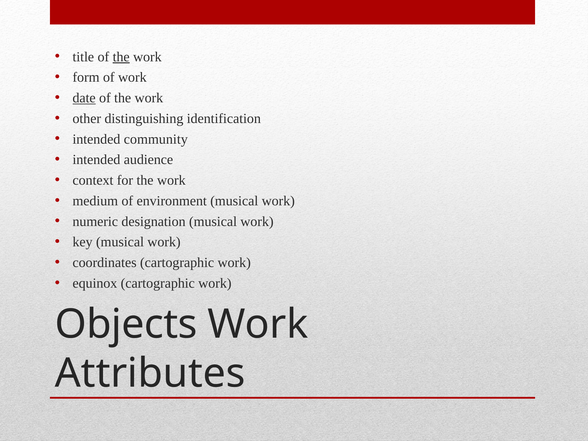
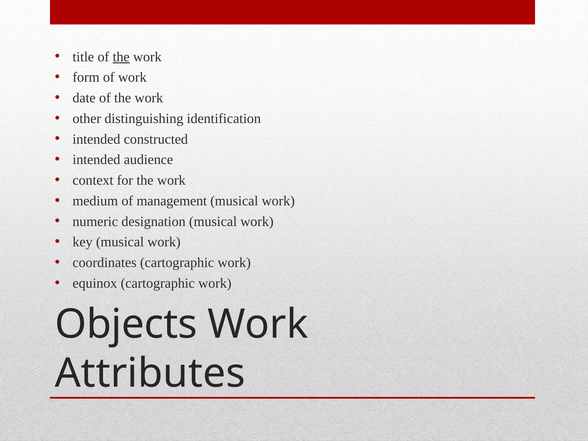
date underline: present -> none
community: community -> constructed
environment: environment -> management
